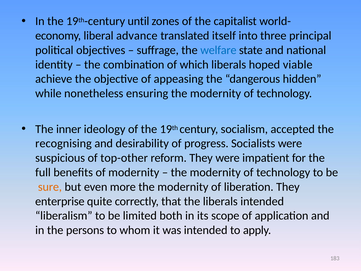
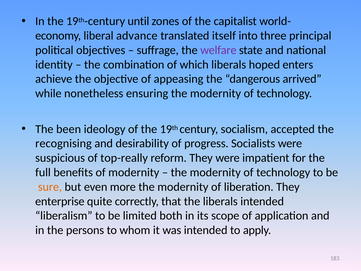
welfare colour: blue -> purple
viable: viable -> enters
hidden: hidden -> arrived
inner: inner -> been
top-other: top-other -> top-really
